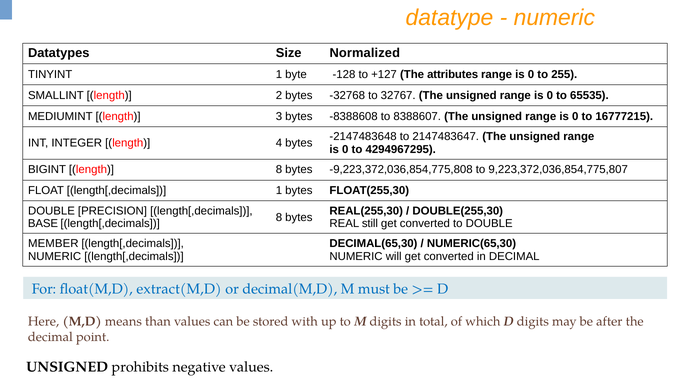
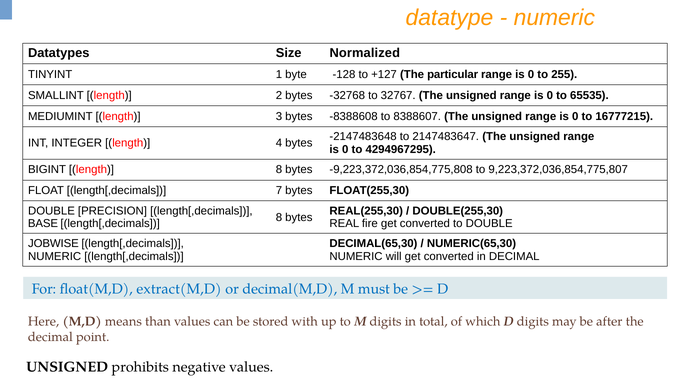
attributes: attributes -> particular
length[,decimals 1: 1 -> 7
still: still -> fire
MEMBER: MEMBER -> JOBWISE
